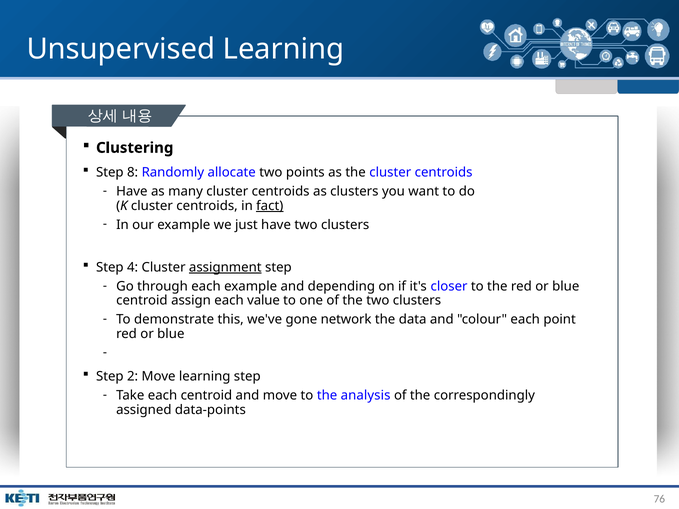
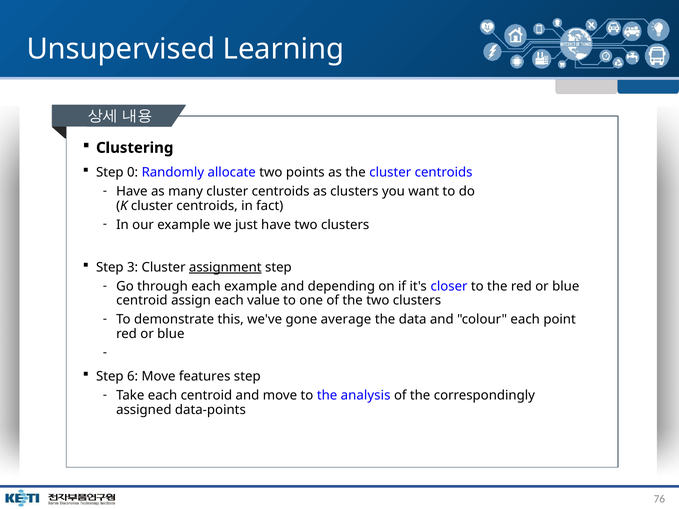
8: 8 -> 0
fact underline: present -> none
4: 4 -> 3
network: network -> average
2: 2 -> 6
Move learning: learning -> features
